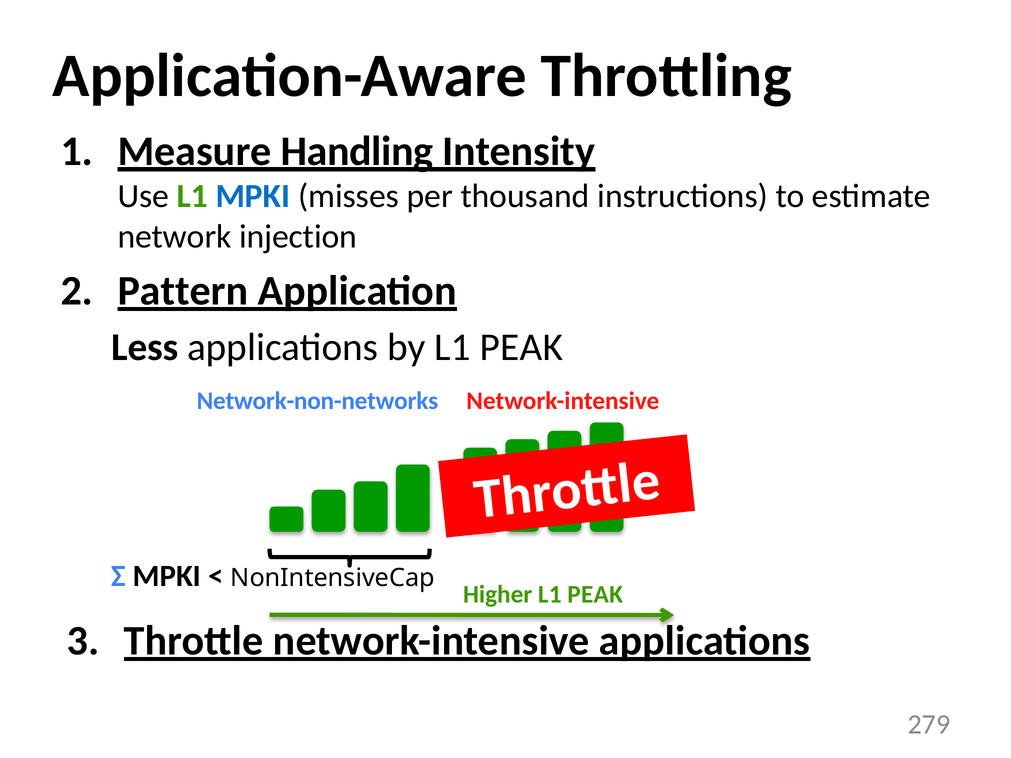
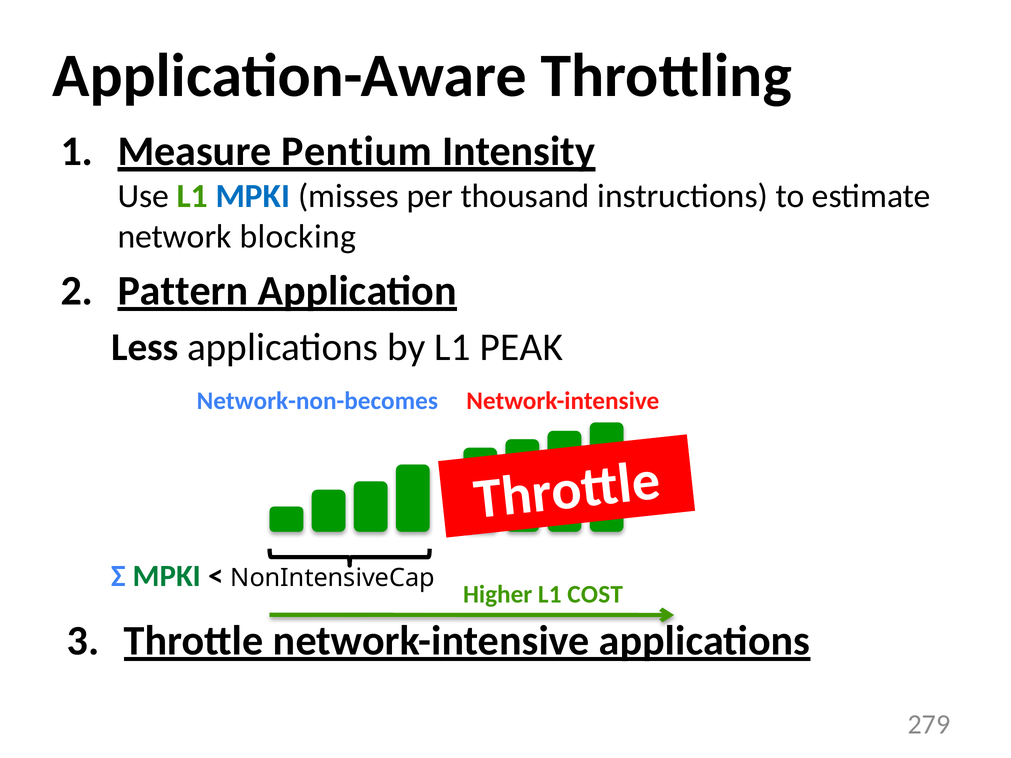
Handling: Handling -> Pentium
injection: injection -> blocking
Network-non-networks: Network-non-networks -> Network-non-becomes
MPKI at (167, 576) colour: black -> green
Higher L1 PEAK: PEAK -> COST
